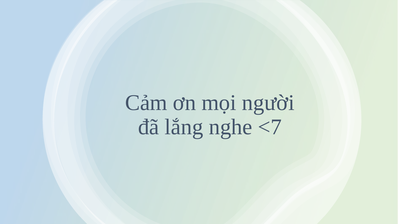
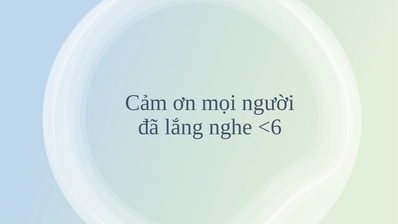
<7: <7 -> <6
